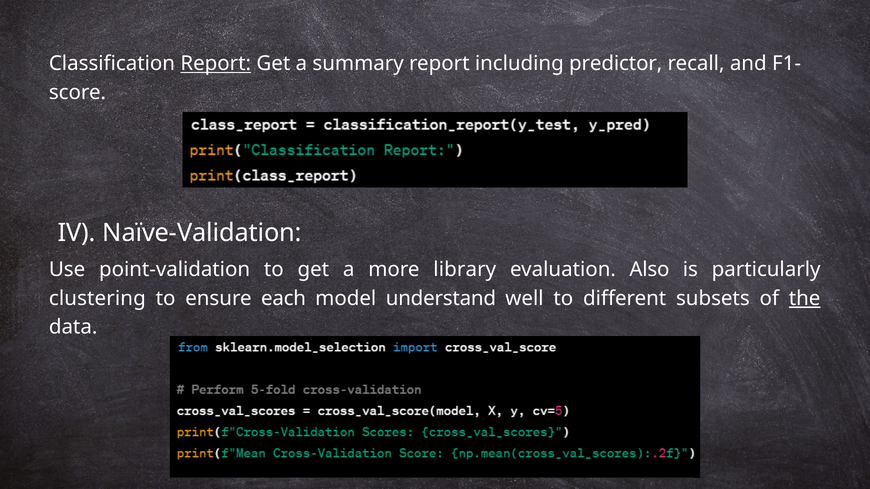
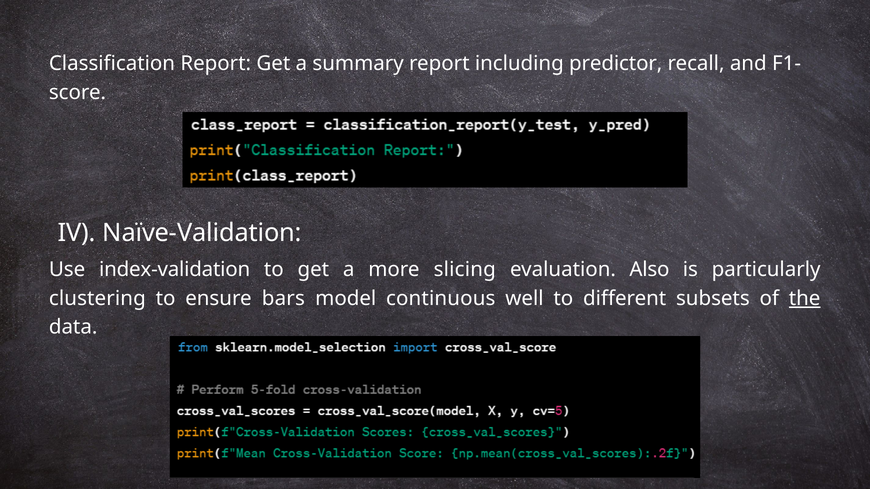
Report at (216, 64) underline: present -> none
point-validation: point-validation -> index-validation
library: library -> slicing
each: each -> bars
understand: understand -> continuous
